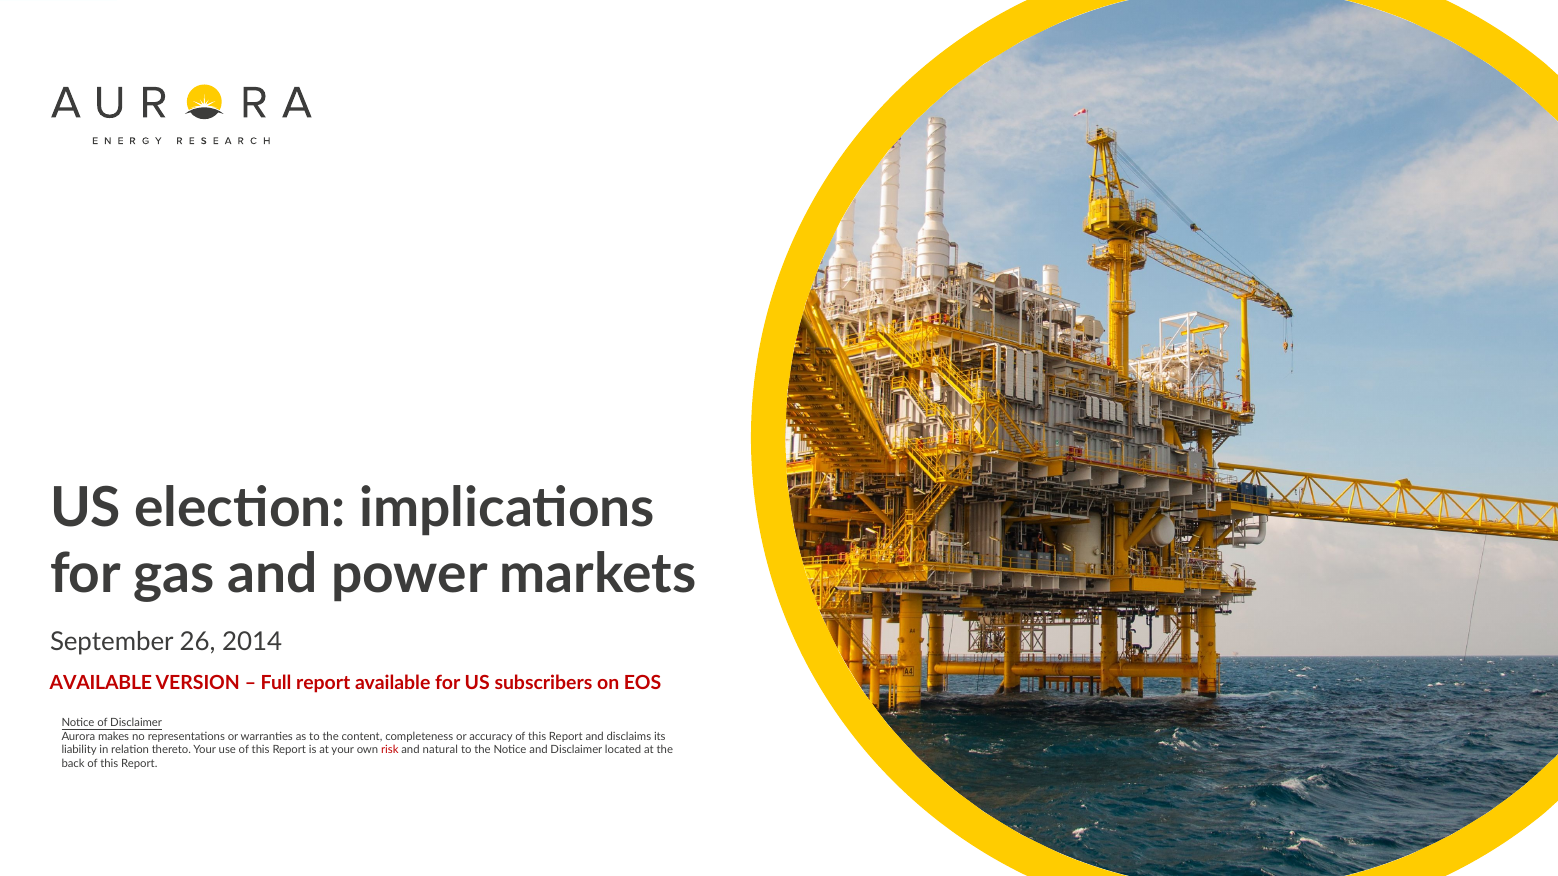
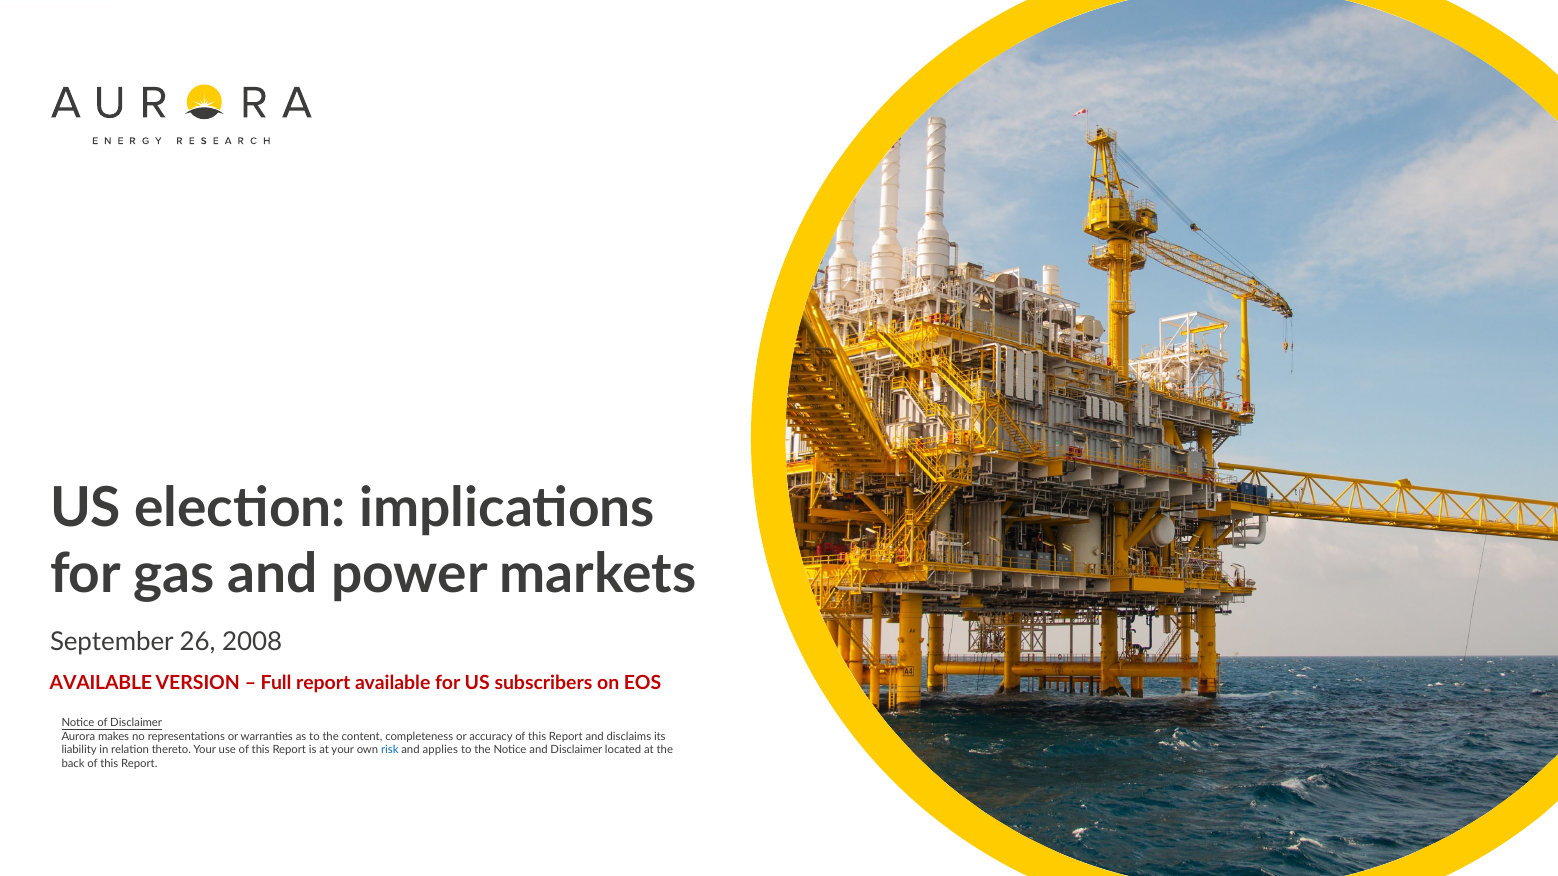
2014: 2014 -> 2008
risk colour: red -> blue
natural: natural -> applies
